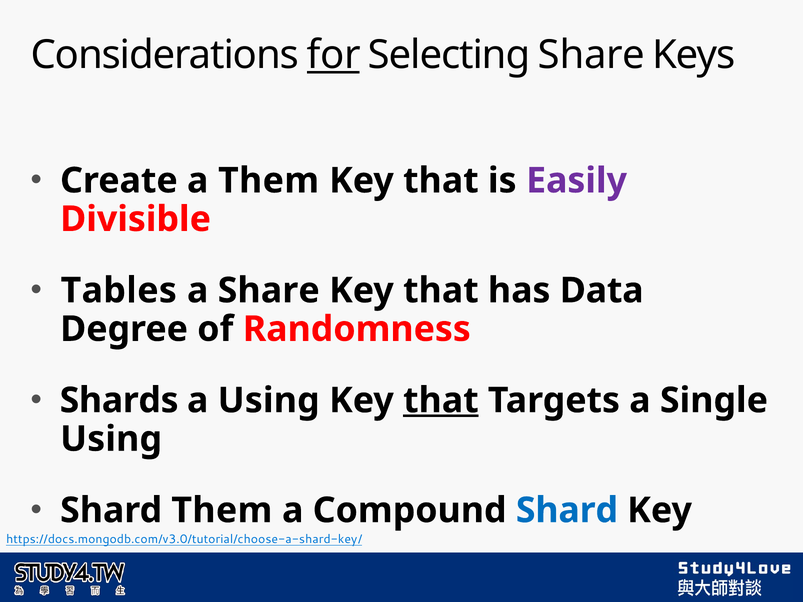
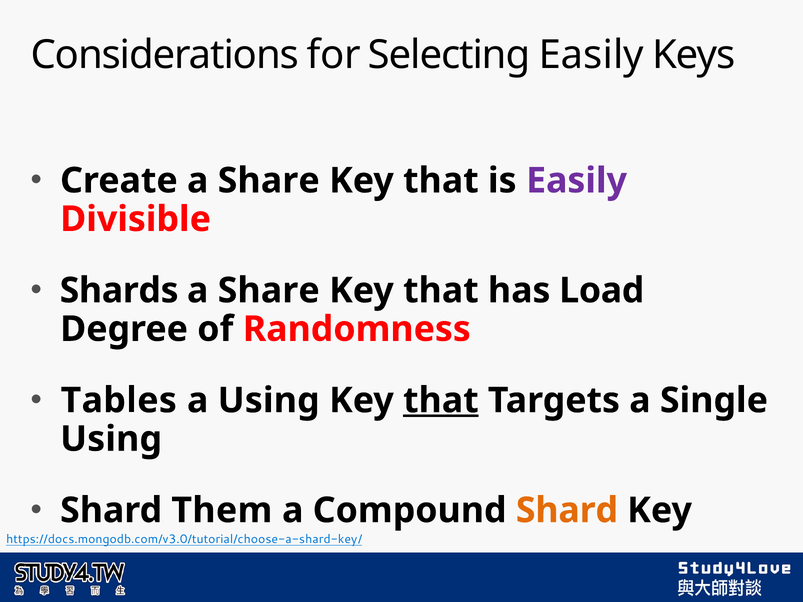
for underline: present -> none
Selecting Share: Share -> Easily
Create a Them: Them -> Share
Tables: Tables -> Shards
Data: Data -> Load
Shards: Shards -> Tables
Shard at (567, 511) colour: blue -> orange
